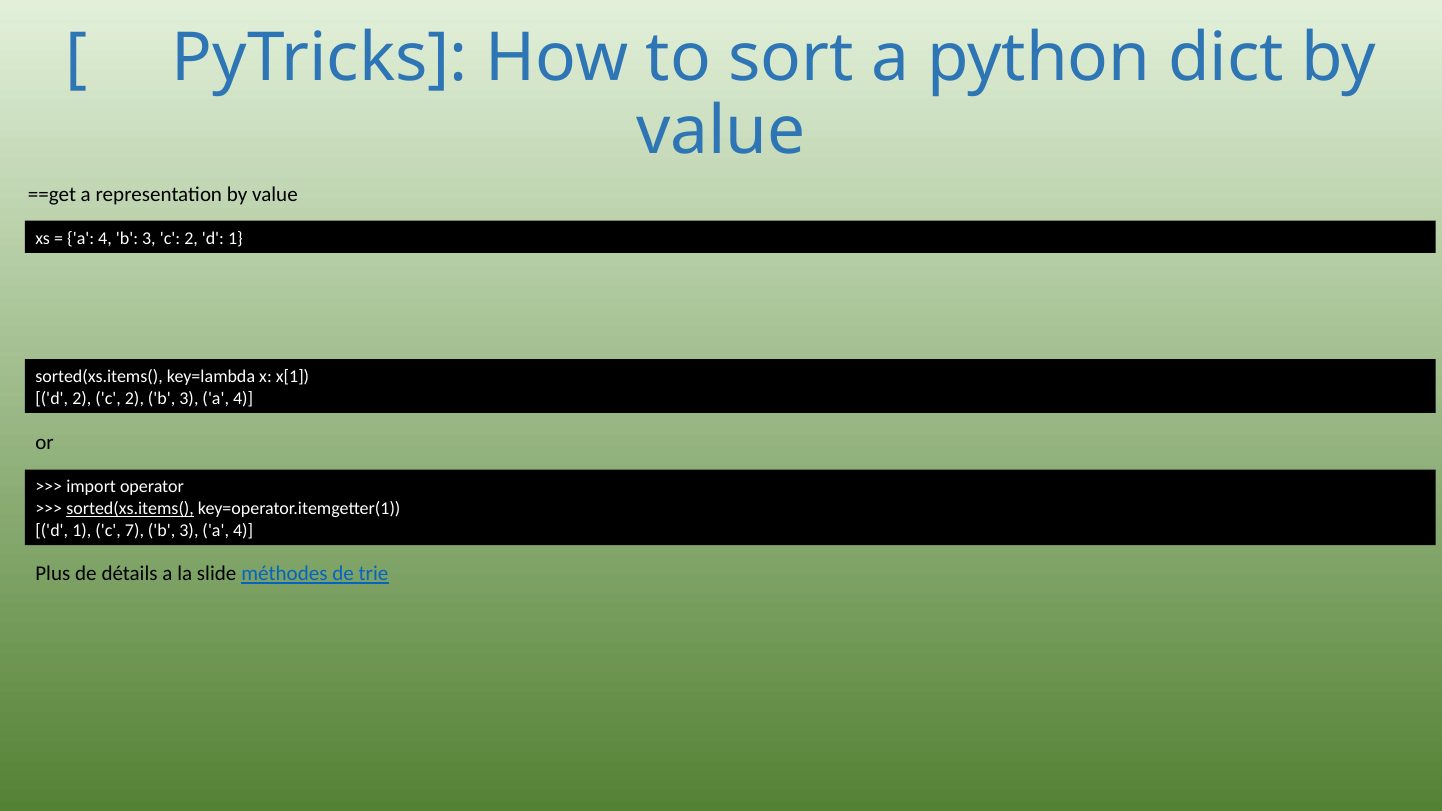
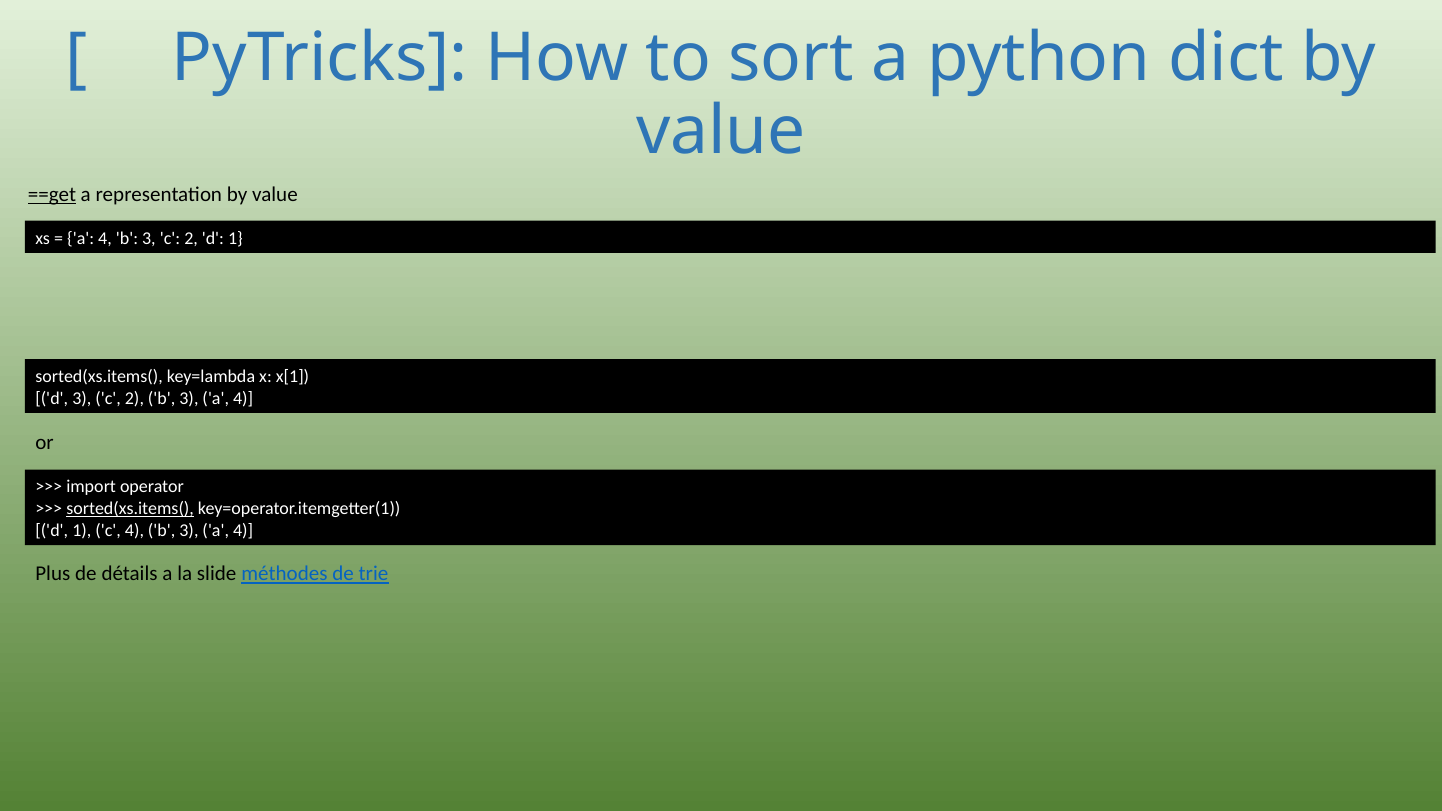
==get underline: none -> present
d 2: 2 -> 3
c 7: 7 -> 4
